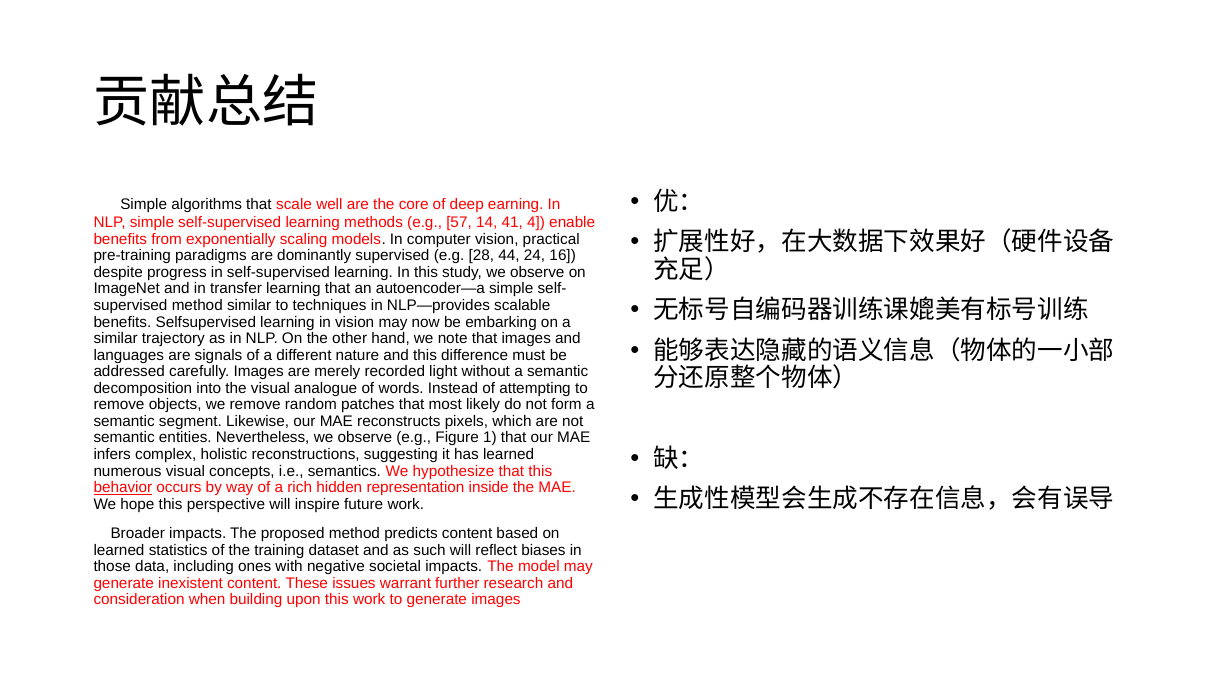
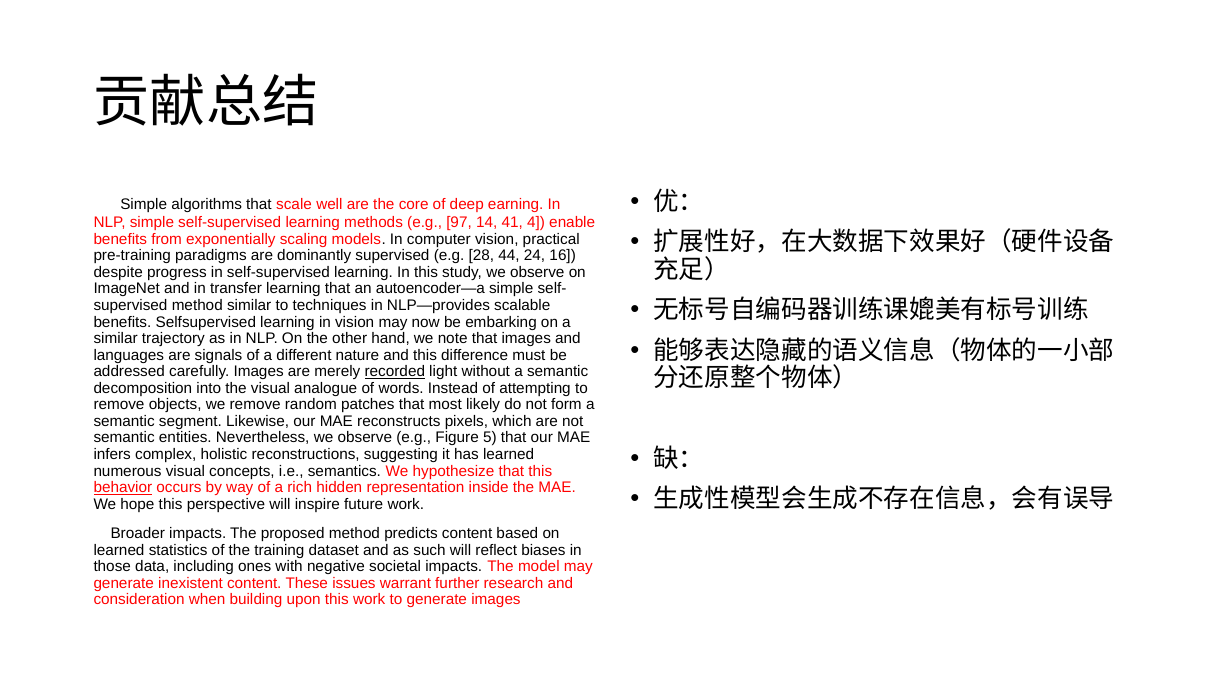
57: 57 -> 97
recorded underline: none -> present
1: 1 -> 5
